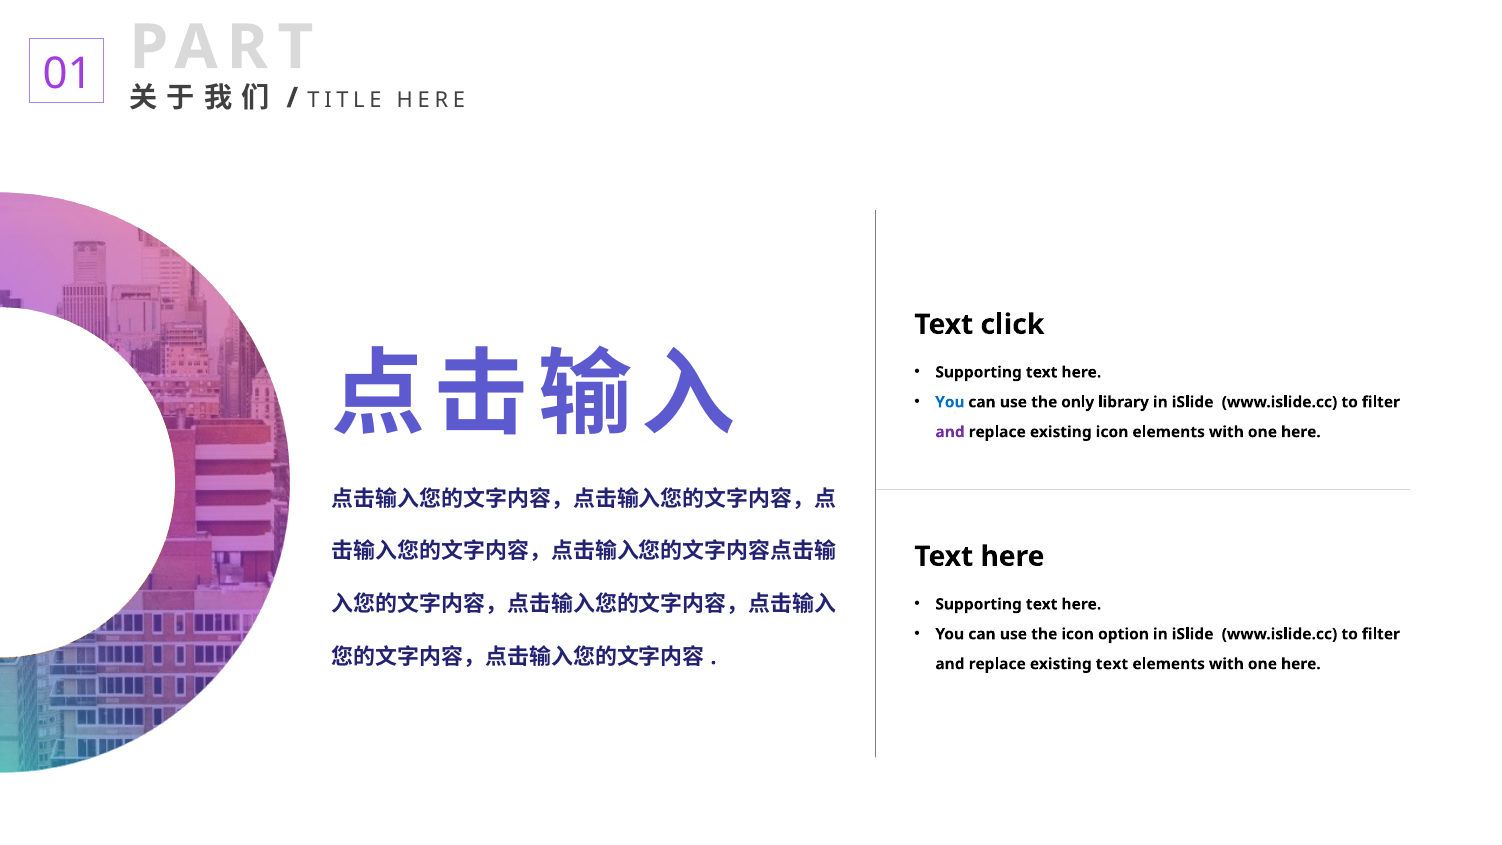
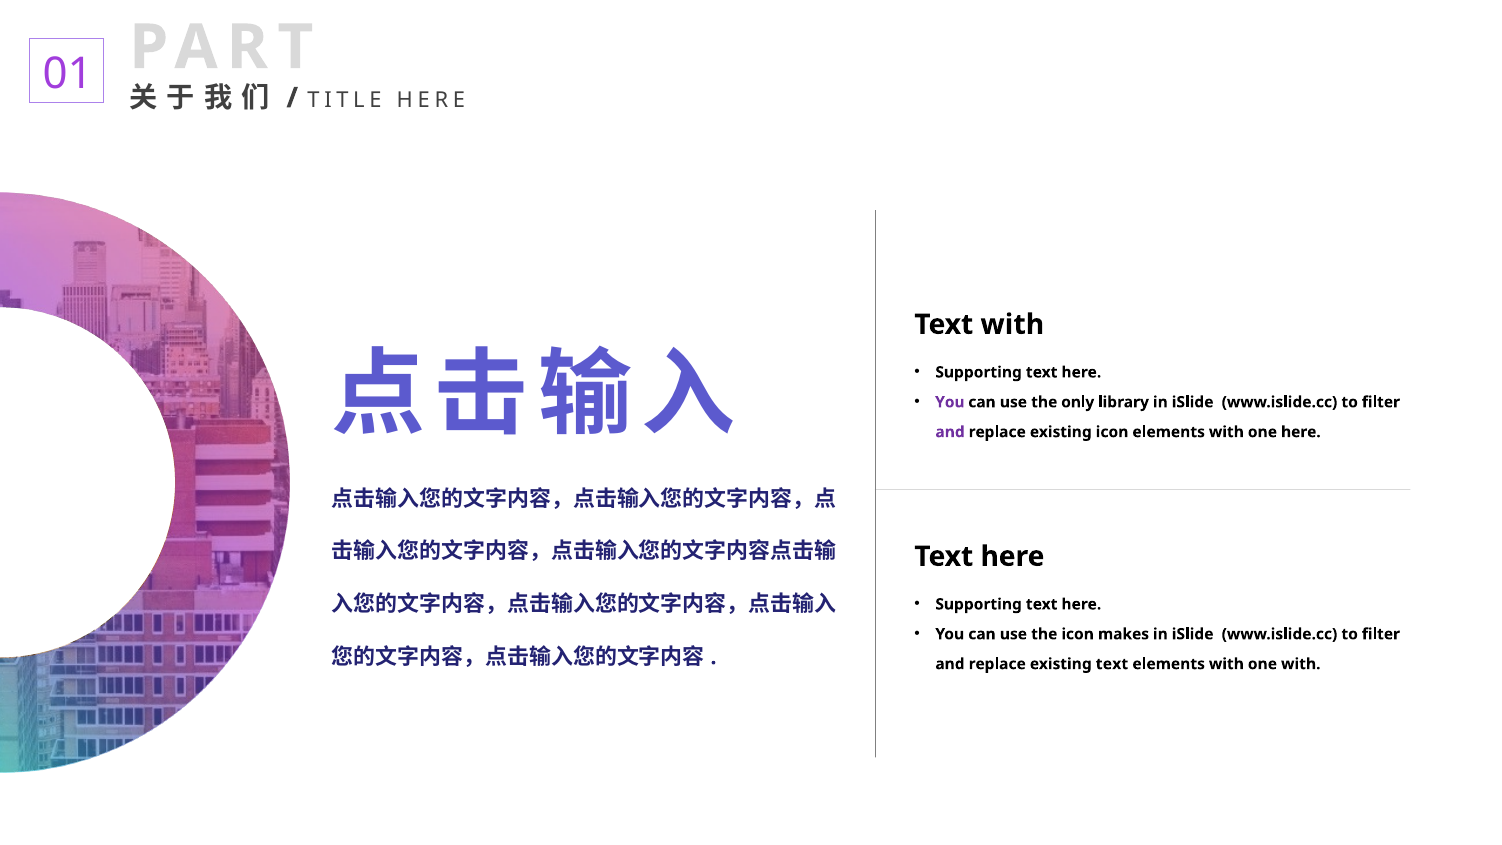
Text click: click -> with
You at (950, 402) colour: blue -> purple
option: option -> makes
here at (1301, 664): here -> with
